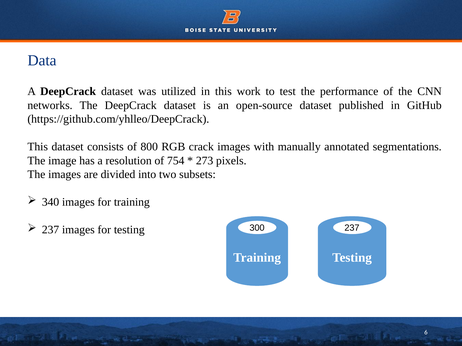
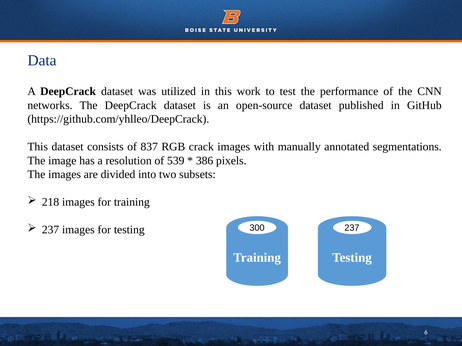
800: 800 -> 837
754: 754 -> 539
273: 273 -> 386
340: 340 -> 218
